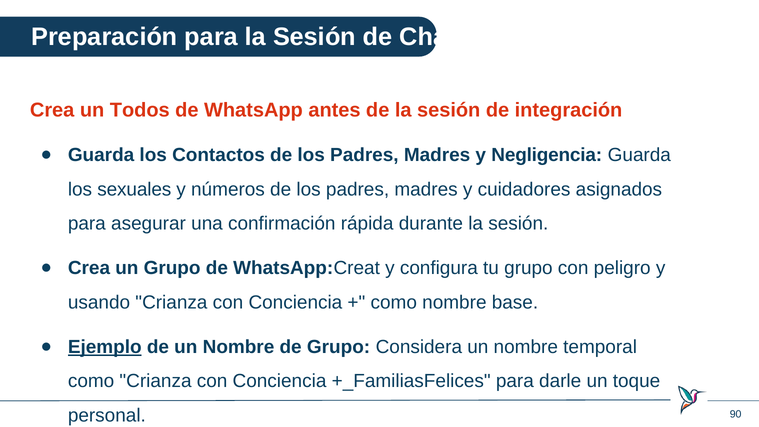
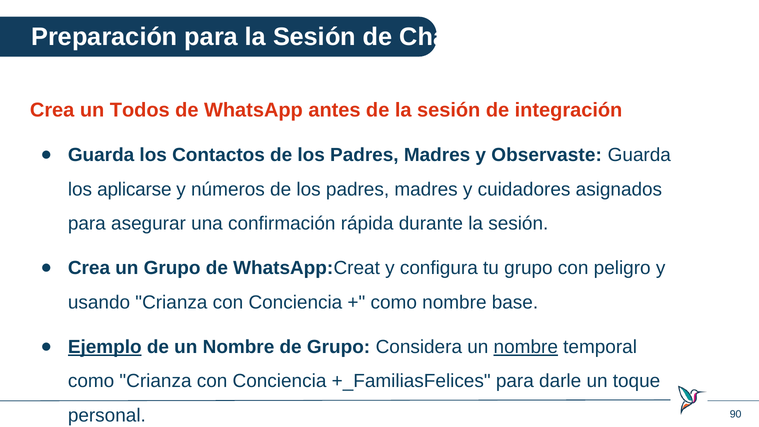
Negligencia: Negligencia -> Observaste
sexuales: sexuales -> aplicarse
nombre at (526, 347) underline: none -> present
